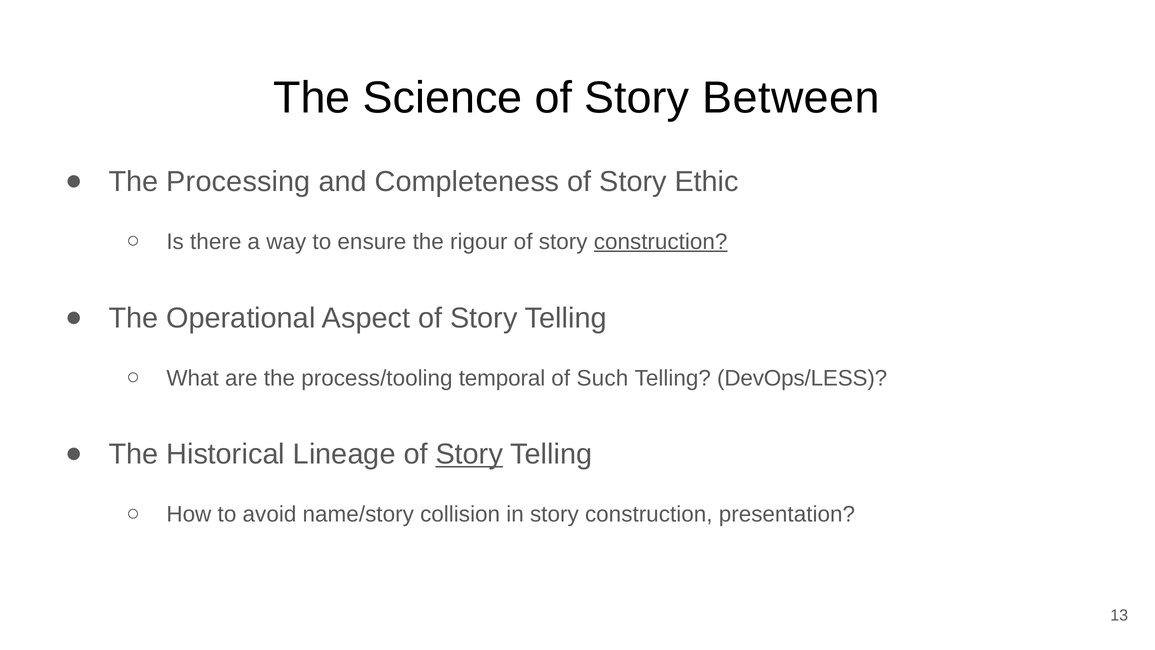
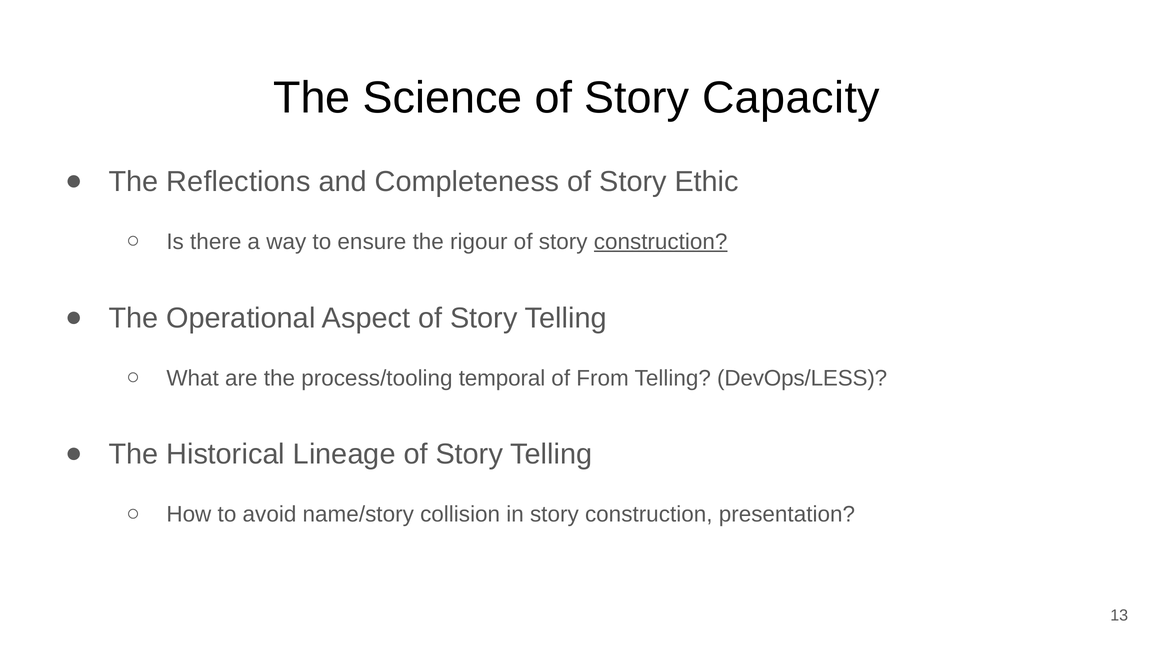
Between: Between -> Capacity
Processing: Processing -> Reflections
Such: Such -> From
Story at (469, 454) underline: present -> none
